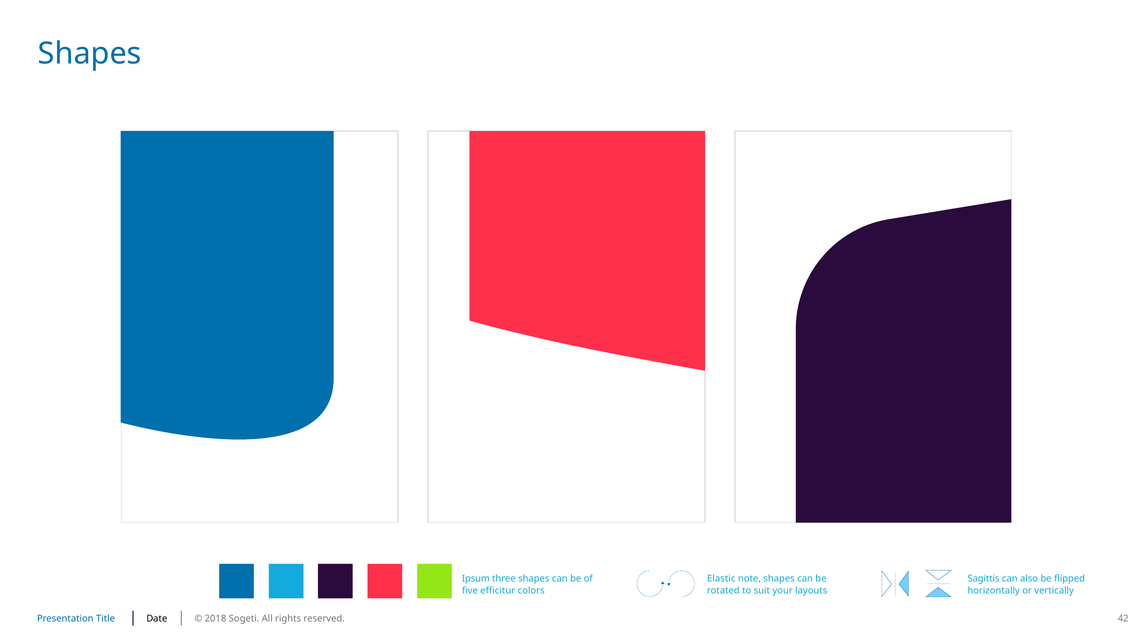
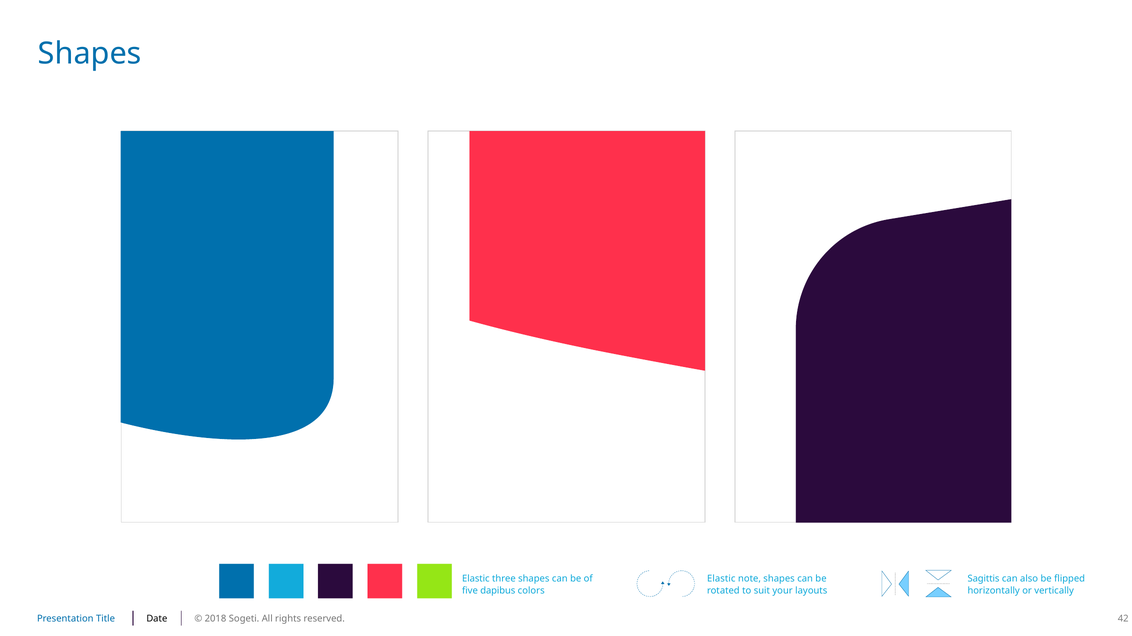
Ipsum at (476, 579): Ipsum -> Elastic
efficitur: efficitur -> dapibus
